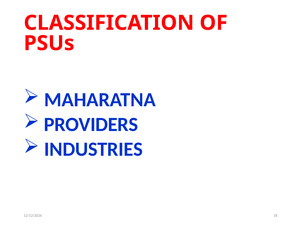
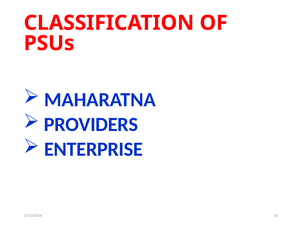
INDUSTRIES: INDUSTRIES -> ENTERPRISE
